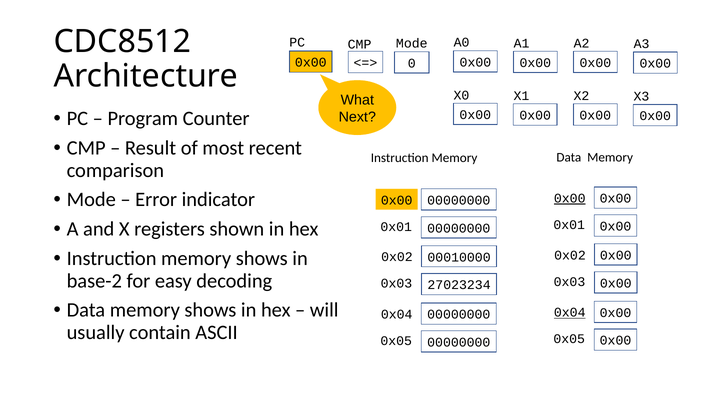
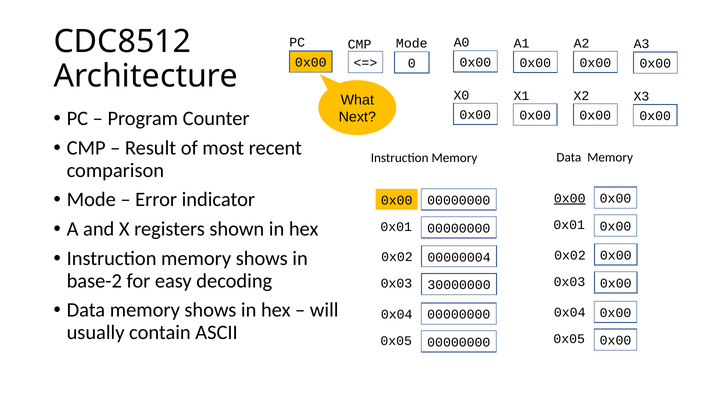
00010000: 00010000 -> 00000004
27023234: 27023234 -> 30000000
0x04 at (570, 312) underline: present -> none
